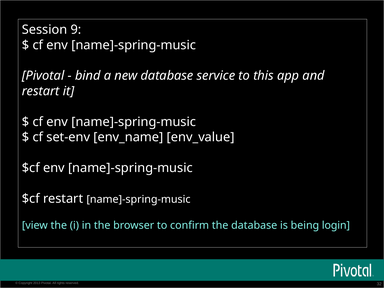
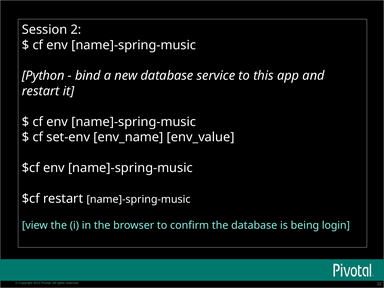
9: 9 -> 2
Pivotal at (43, 76): Pivotal -> Python
